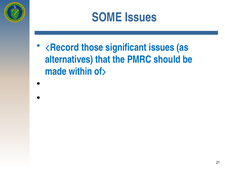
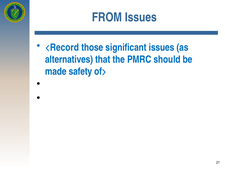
SOME: SOME -> FROM
within: within -> safety
